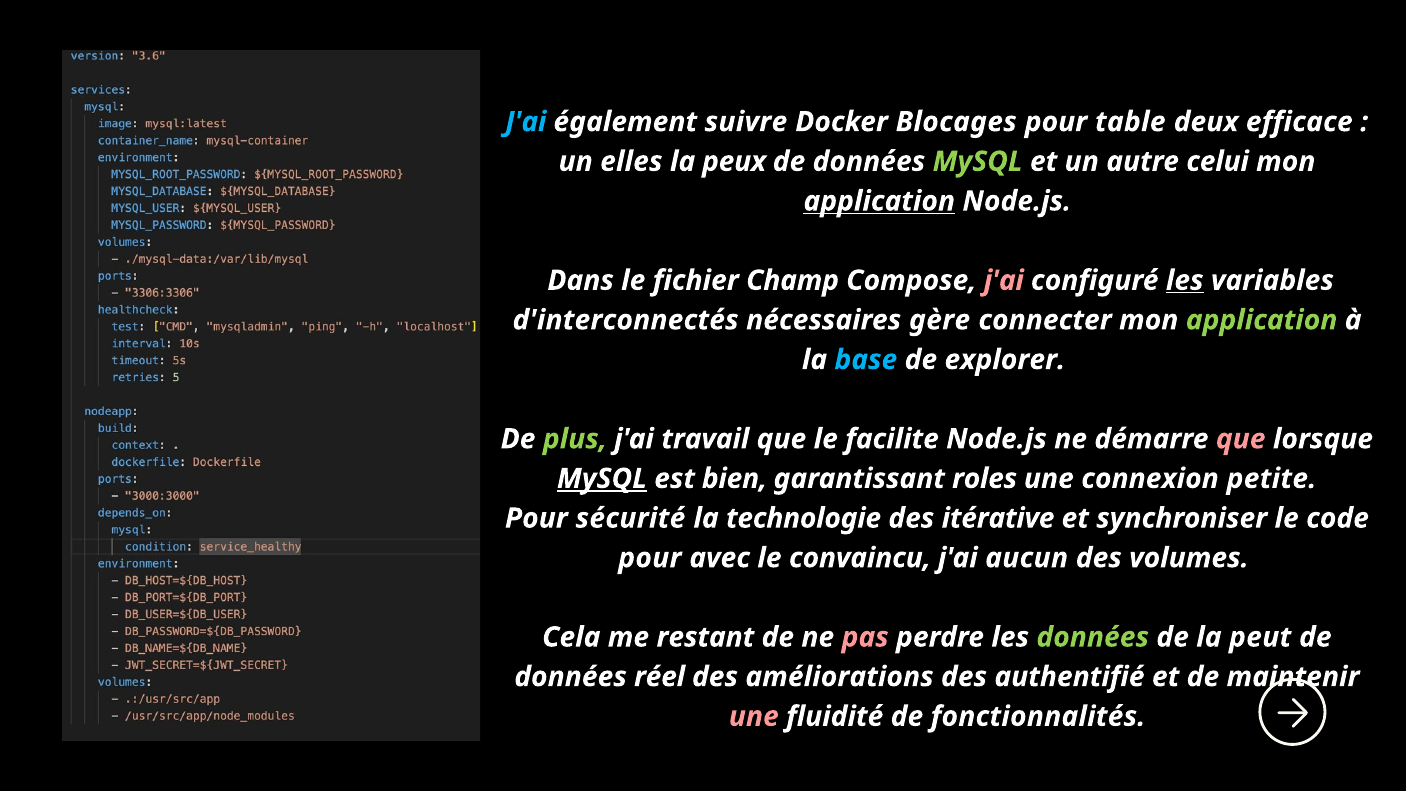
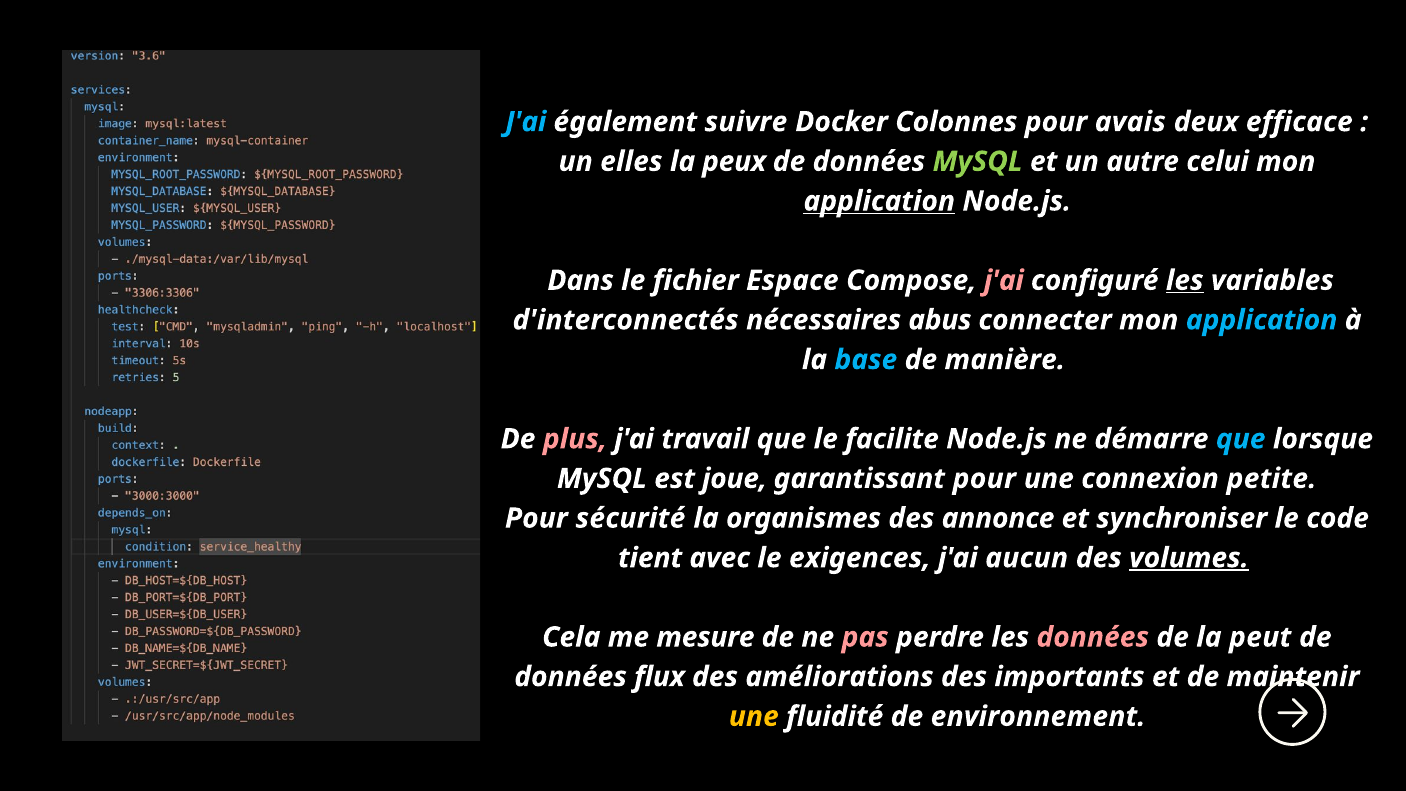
Blocages: Blocages -> Colonnes
table: table -> avais
Champ: Champ -> Espace
gère: gère -> abus
application at (1262, 320) colour: light green -> light blue
explorer: explorer -> manière
plus colour: light green -> pink
que at (1241, 439) colour: pink -> light blue
MySQL at (602, 479) underline: present -> none
bien: bien -> joue
garantissant roles: roles -> pour
technologie: technologie -> organismes
itérative: itérative -> annonce
pour at (650, 558): pour -> tient
convaincu: convaincu -> exigences
volumes underline: none -> present
restant: restant -> mesure
données at (1093, 637) colour: light green -> pink
réel: réel -> flux
authentifié: authentifié -> importants
une at (754, 716) colour: pink -> yellow
fonctionnalités: fonctionnalités -> environnement
